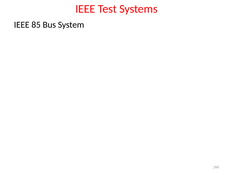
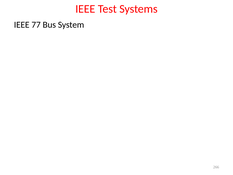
85: 85 -> 77
